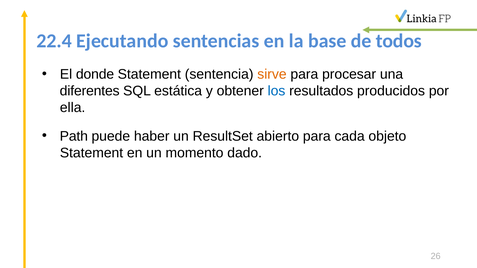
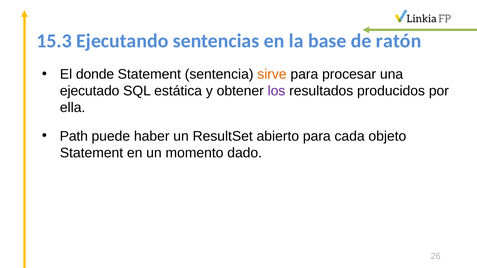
22.4: 22.4 -> 15.3
todos: todos -> ratón
diferentes: diferentes -> ejecutado
los colour: blue -> purple
